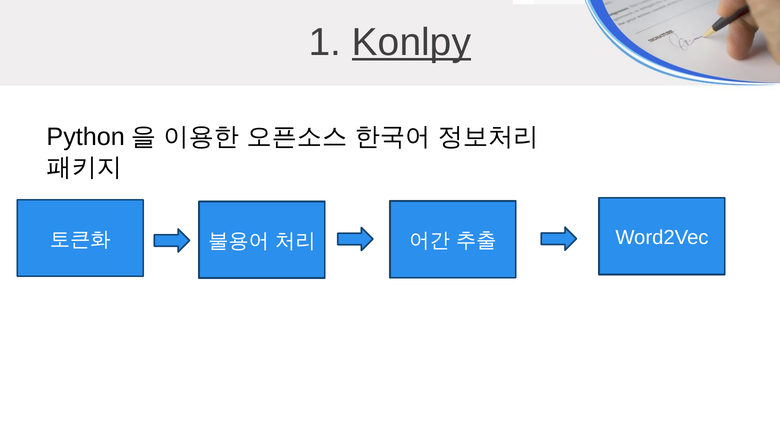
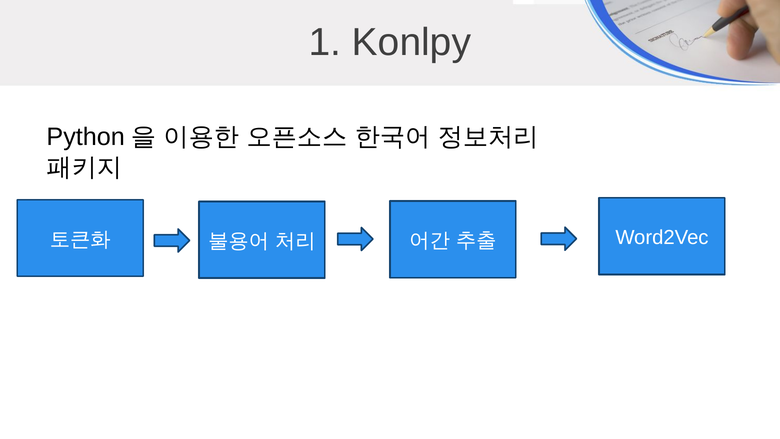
Konlpy underline: present -> none
